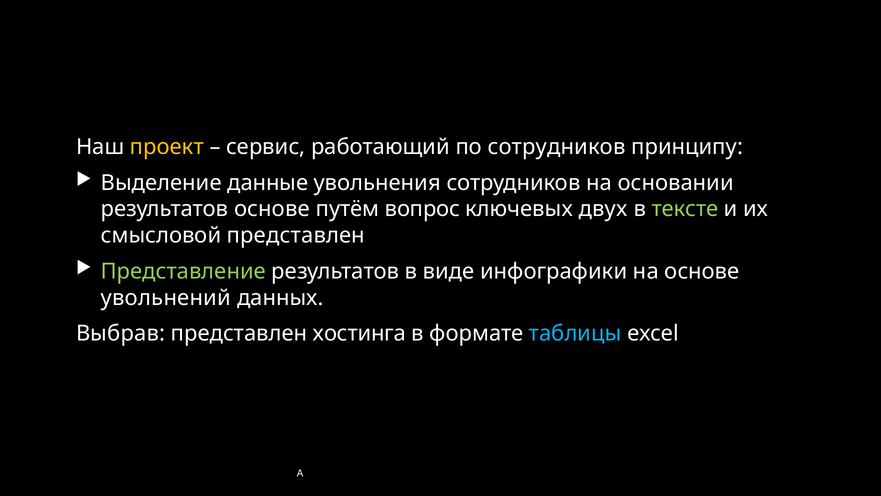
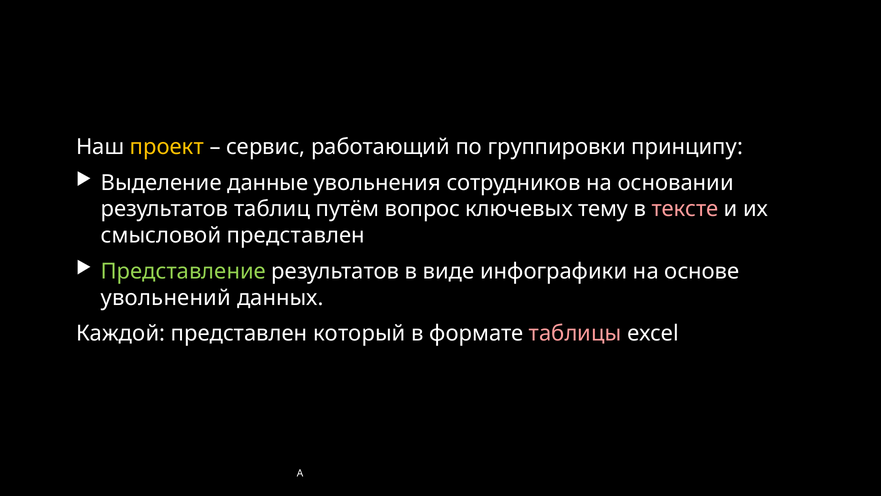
по сотрудников: сотрудников -> группировки
результатов основе: основе -> таблиц
двух: двух -> тему
тексте colour: light green -> pink
Выбрав: Выбрав -> Каждой
хостинга: хостинга -> который
таблицы colour: light blue -> pink
